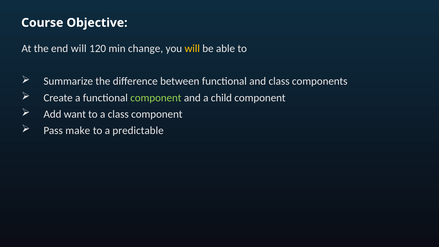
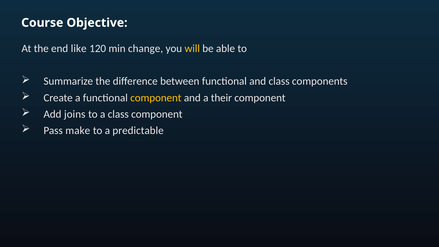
end will: will -> like
component at (156, 98) colour: light green -> yellow
child: child -> their
want: want -> joins
